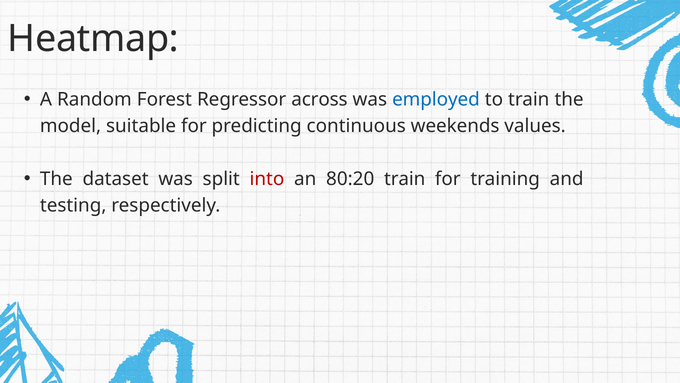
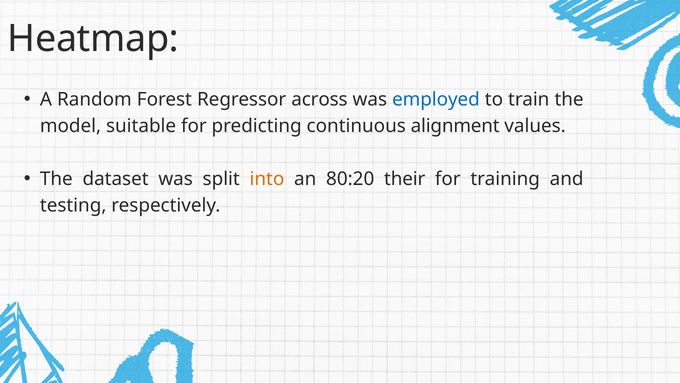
weekends: weekends -> alignment
into colour: red -> orange
80:20 train: train -> their
